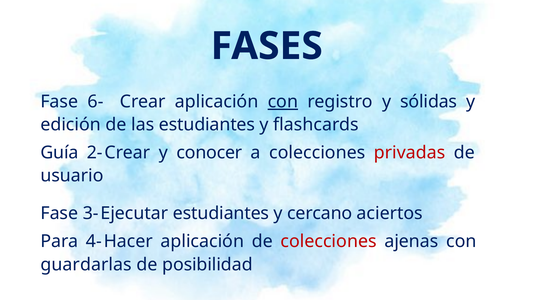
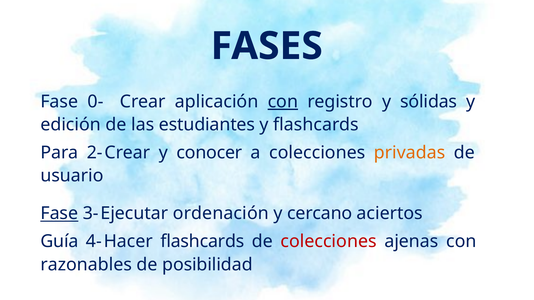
6-: 6- -> 0-
Guía: Guía -> Para
privadas colour: red -> orange
Fase at (59, 214) underline: none -> present
estudiantes at (221, 214): estudiantes -> ordenación
Para: Para -> Guía
aplicación at (202, 242): aplicación -> flashcards
guardarlas: guardarlas -> razonables
